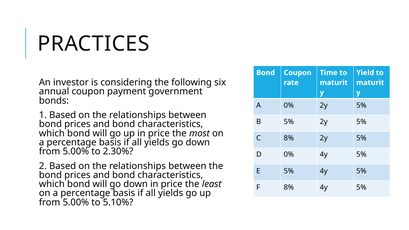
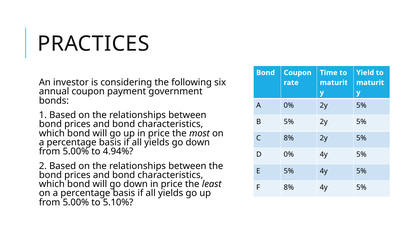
2.30%: 2.30% -> 4.94%
